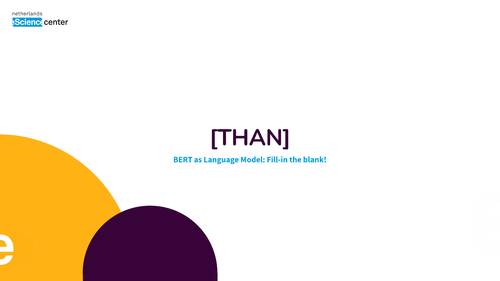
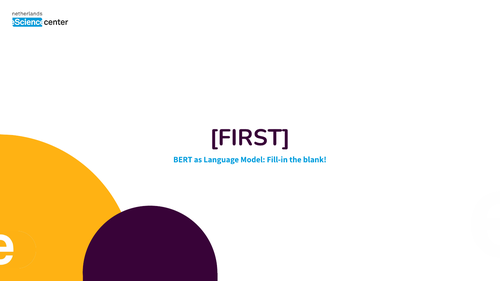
THAN: THAN -> FIRST
